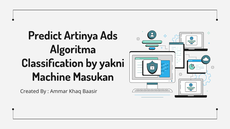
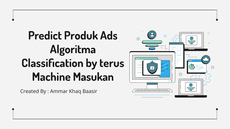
Artinya: Artinya -> Produk
yakni: yakni -> terus
